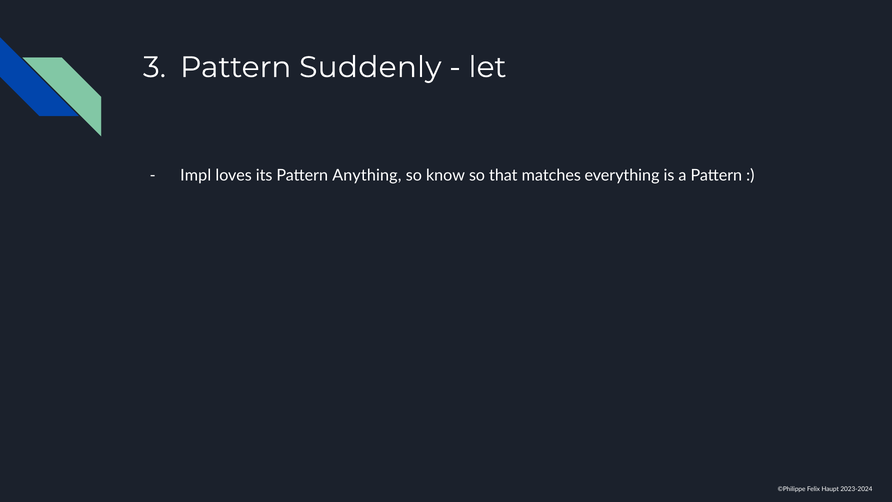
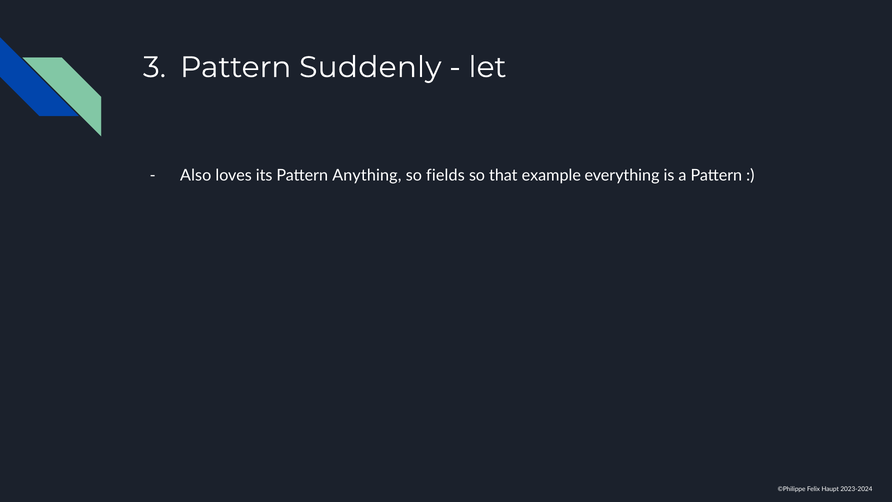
Impl: Impl -> Also
know: know -> fields
matches: matches -> example
